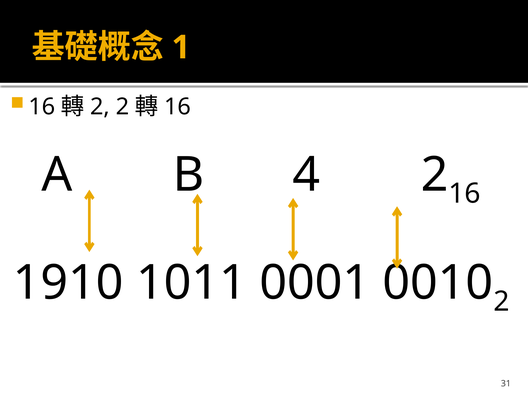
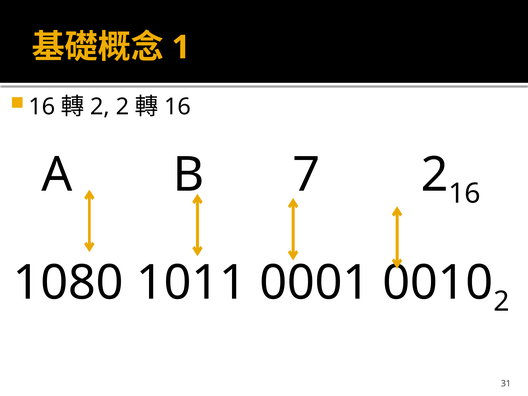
4: 4 -> 7
1910: 1910 -> 1080
